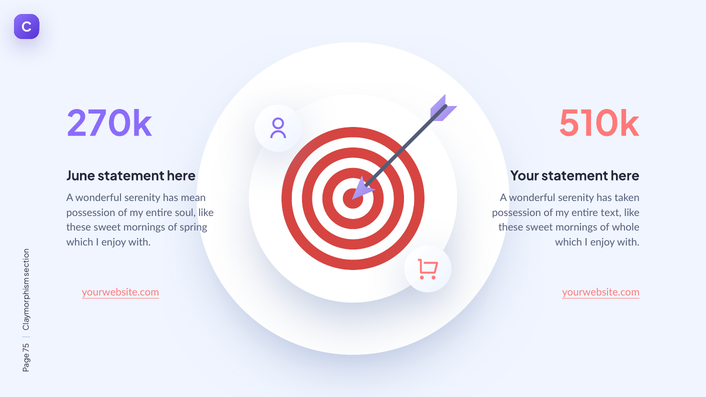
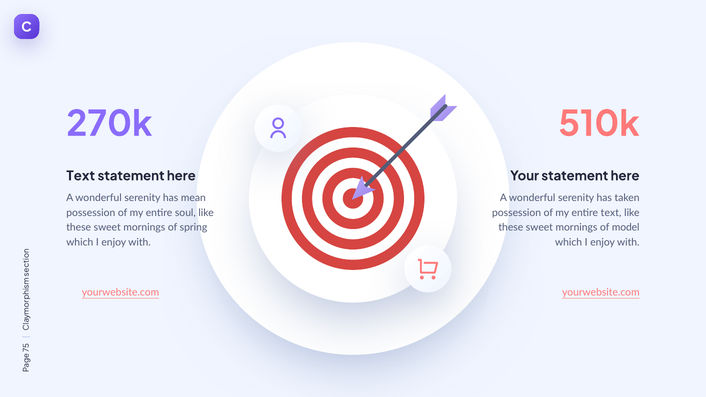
June at (81, 176): June -> Text
whole: whole -> model
